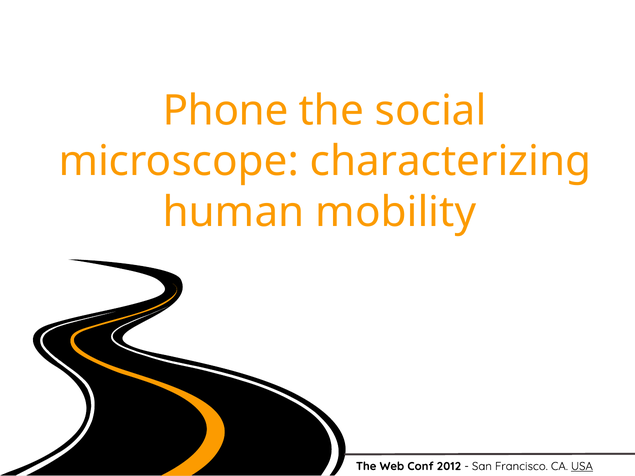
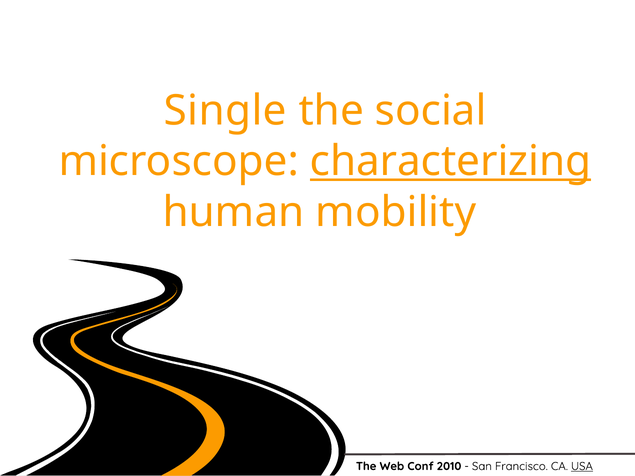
Phone: Phone -> Single
characterizing underline: none -> present
2012: 2012 -> 2010
